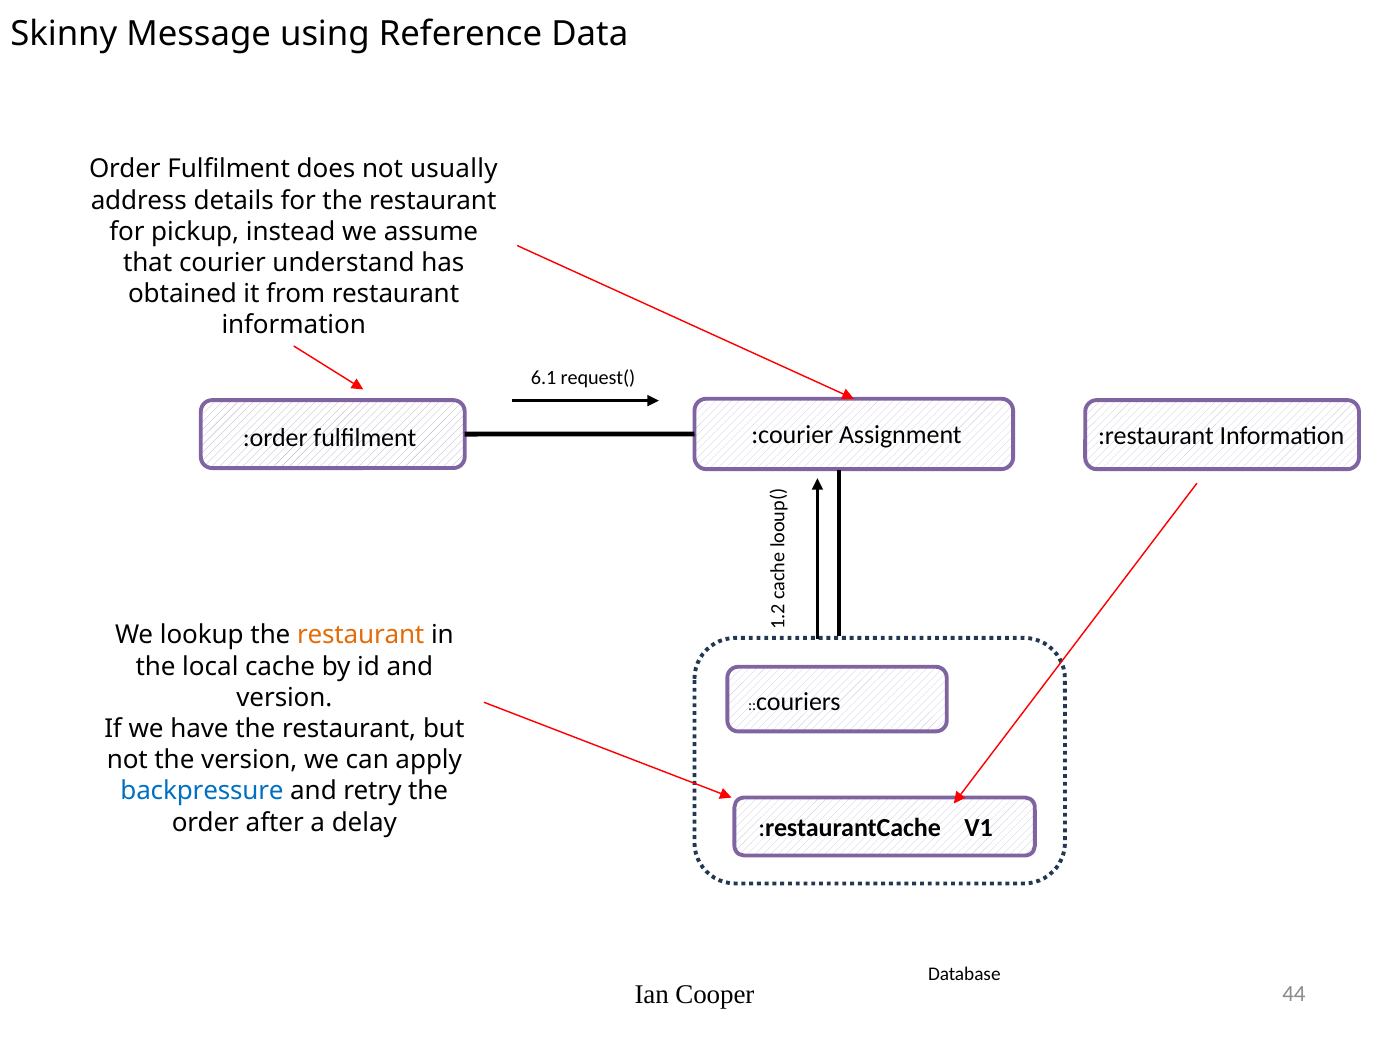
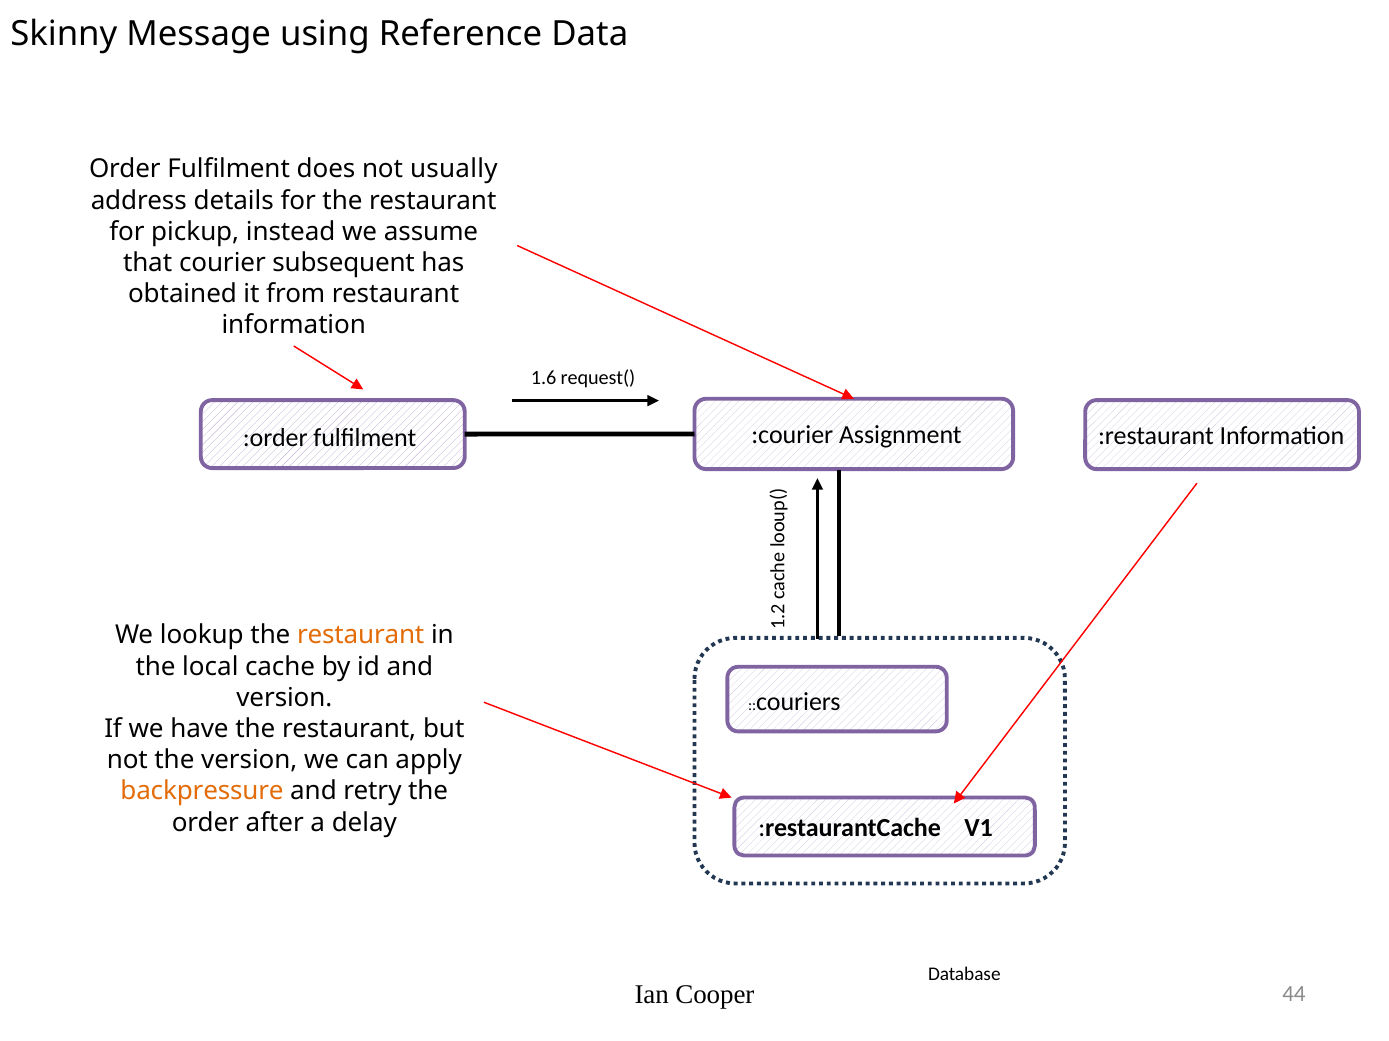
understand: understand -> subsequent
6.1: 6.1 -> 1.6
backpressure colour: blue -> orange
